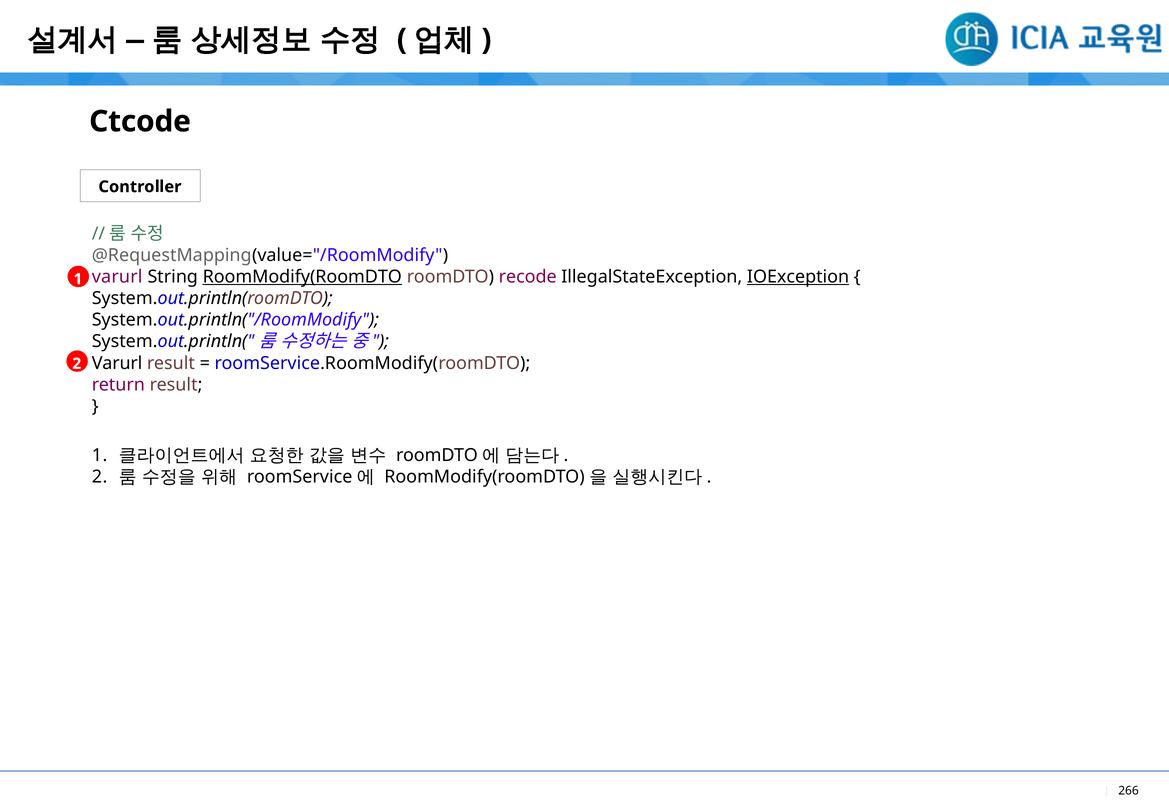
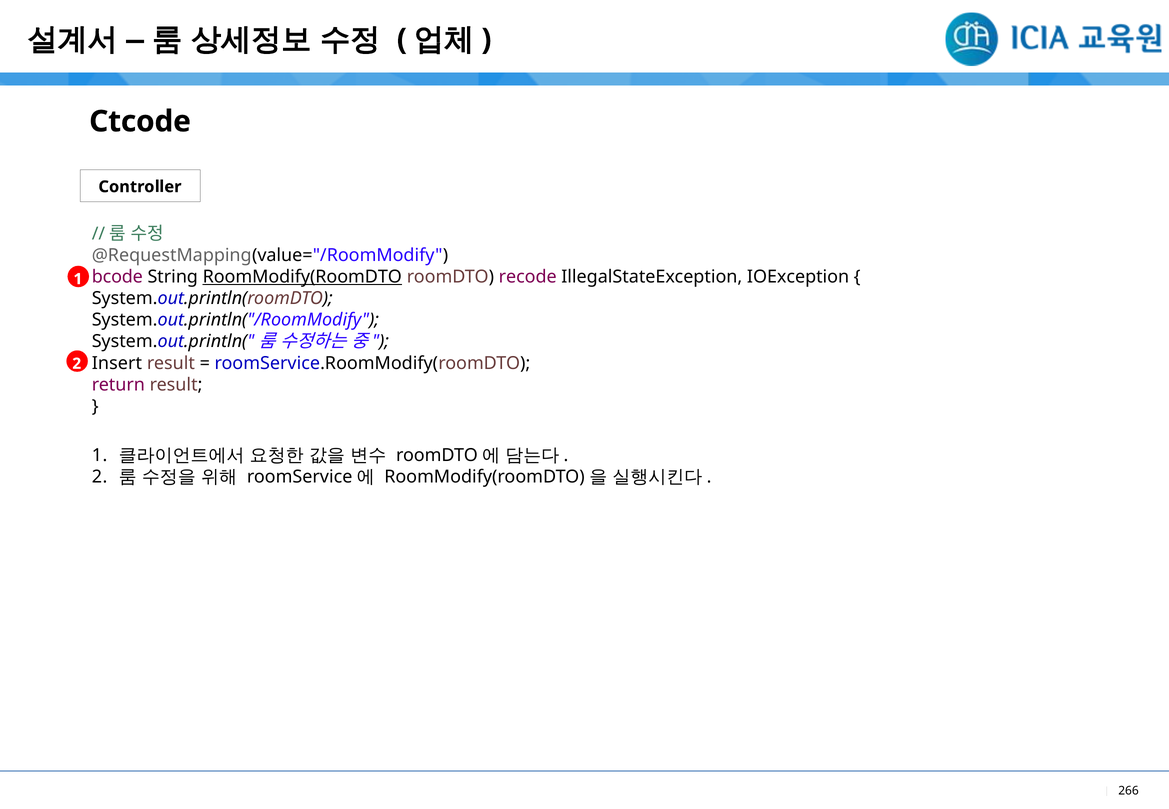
varurl at (117, 277): varurl -> bcode
IOException underline: present -> none
Varurl at (117, 363): Varurl -> Insert
